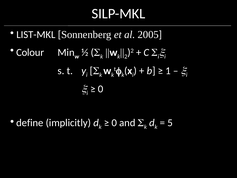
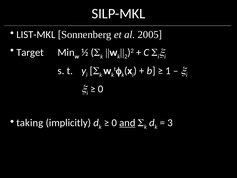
Colour: Colour -> Target
define: define -> taking
and underline: none -> present
5: 5 -> 3
